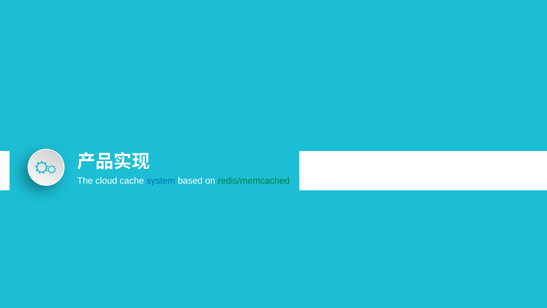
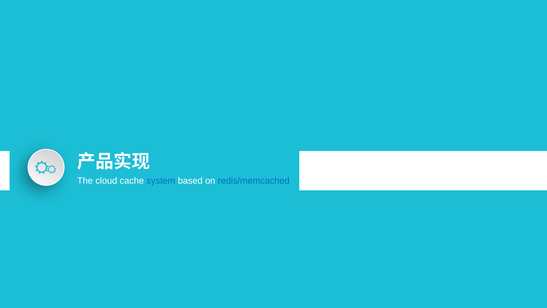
redis/memcached colour: green -> blue
